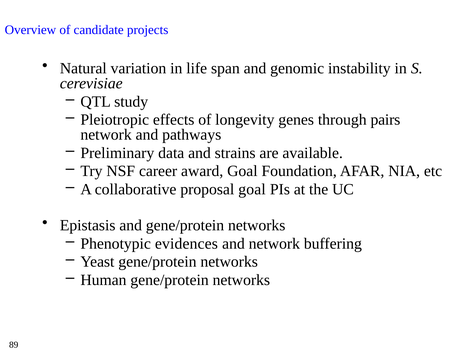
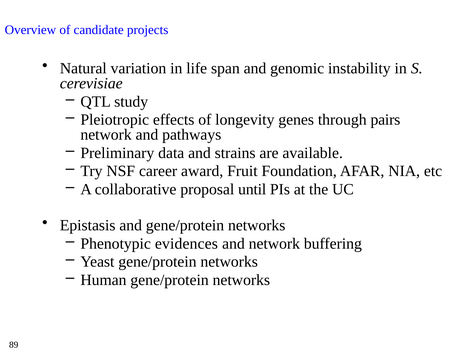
award Goal: Goal -> Fruit
proposal goal: goal -> until
